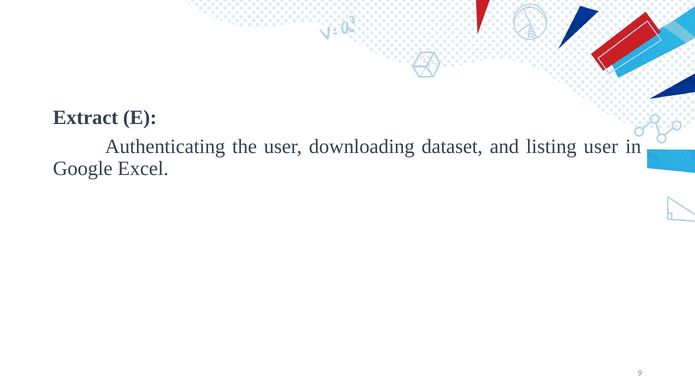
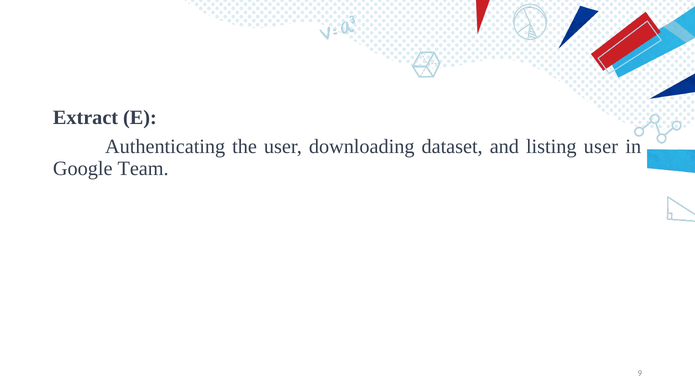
Excel: Excel -> Team
